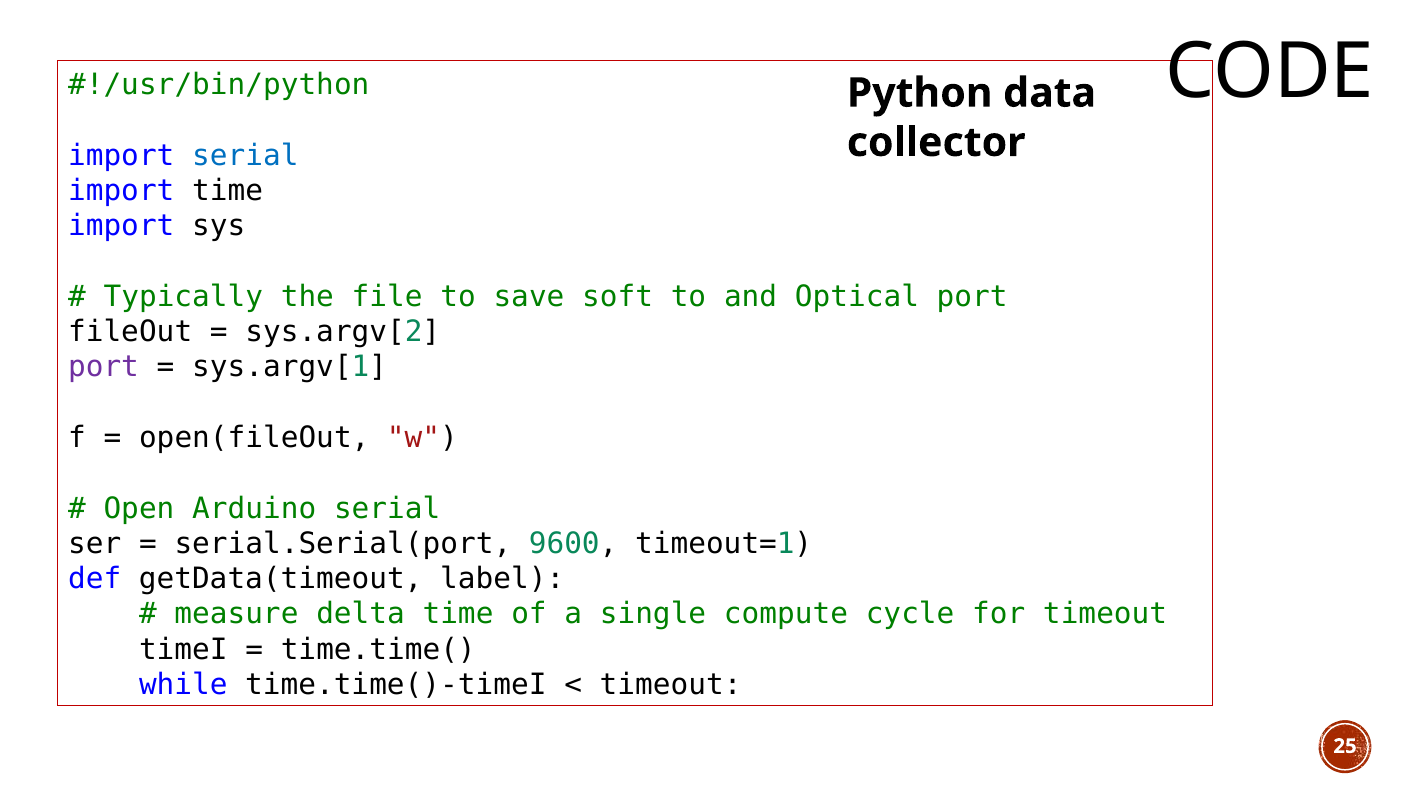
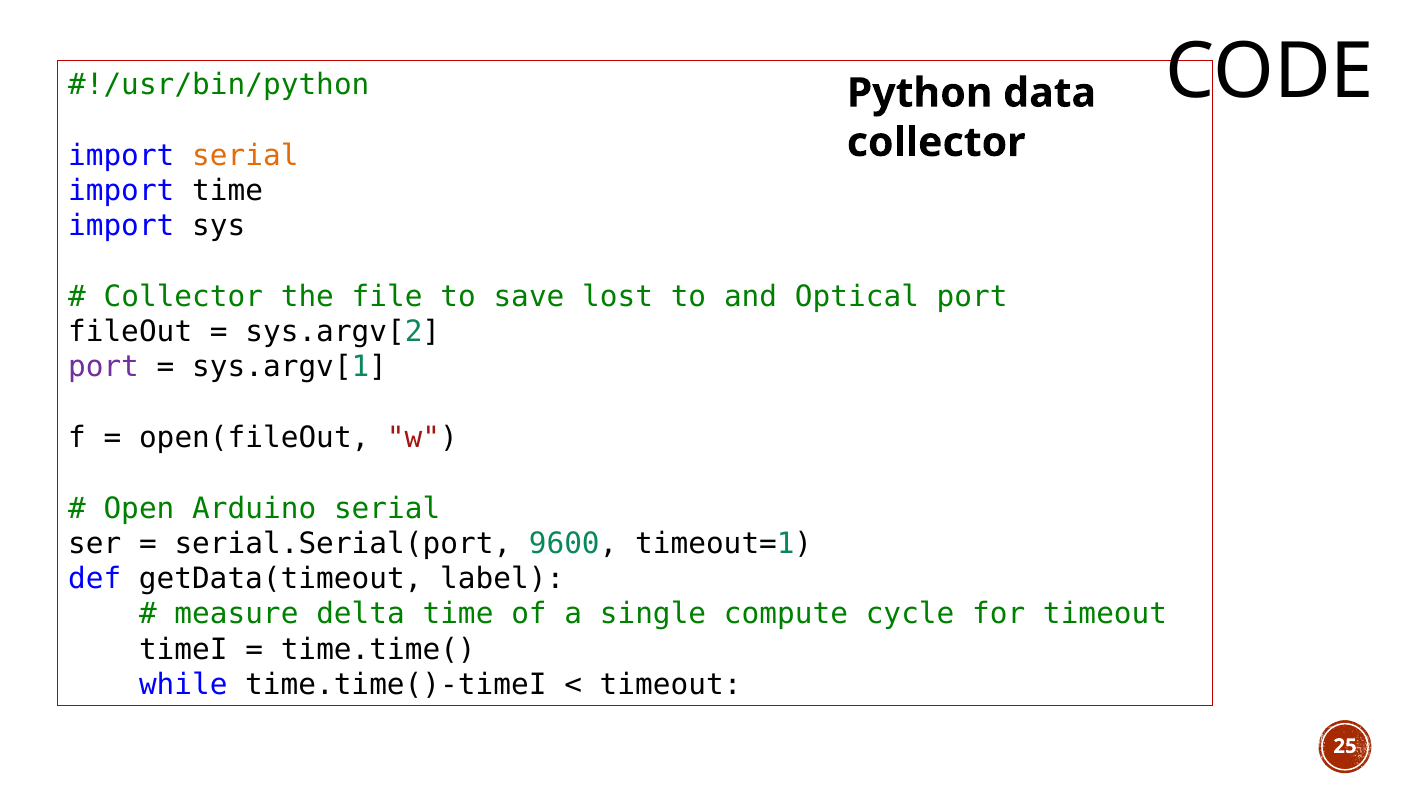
serial at (245, 156) colour: blue -> orange
Typically at (183, 297): Typically -> Collector
soft: soft -> lost
